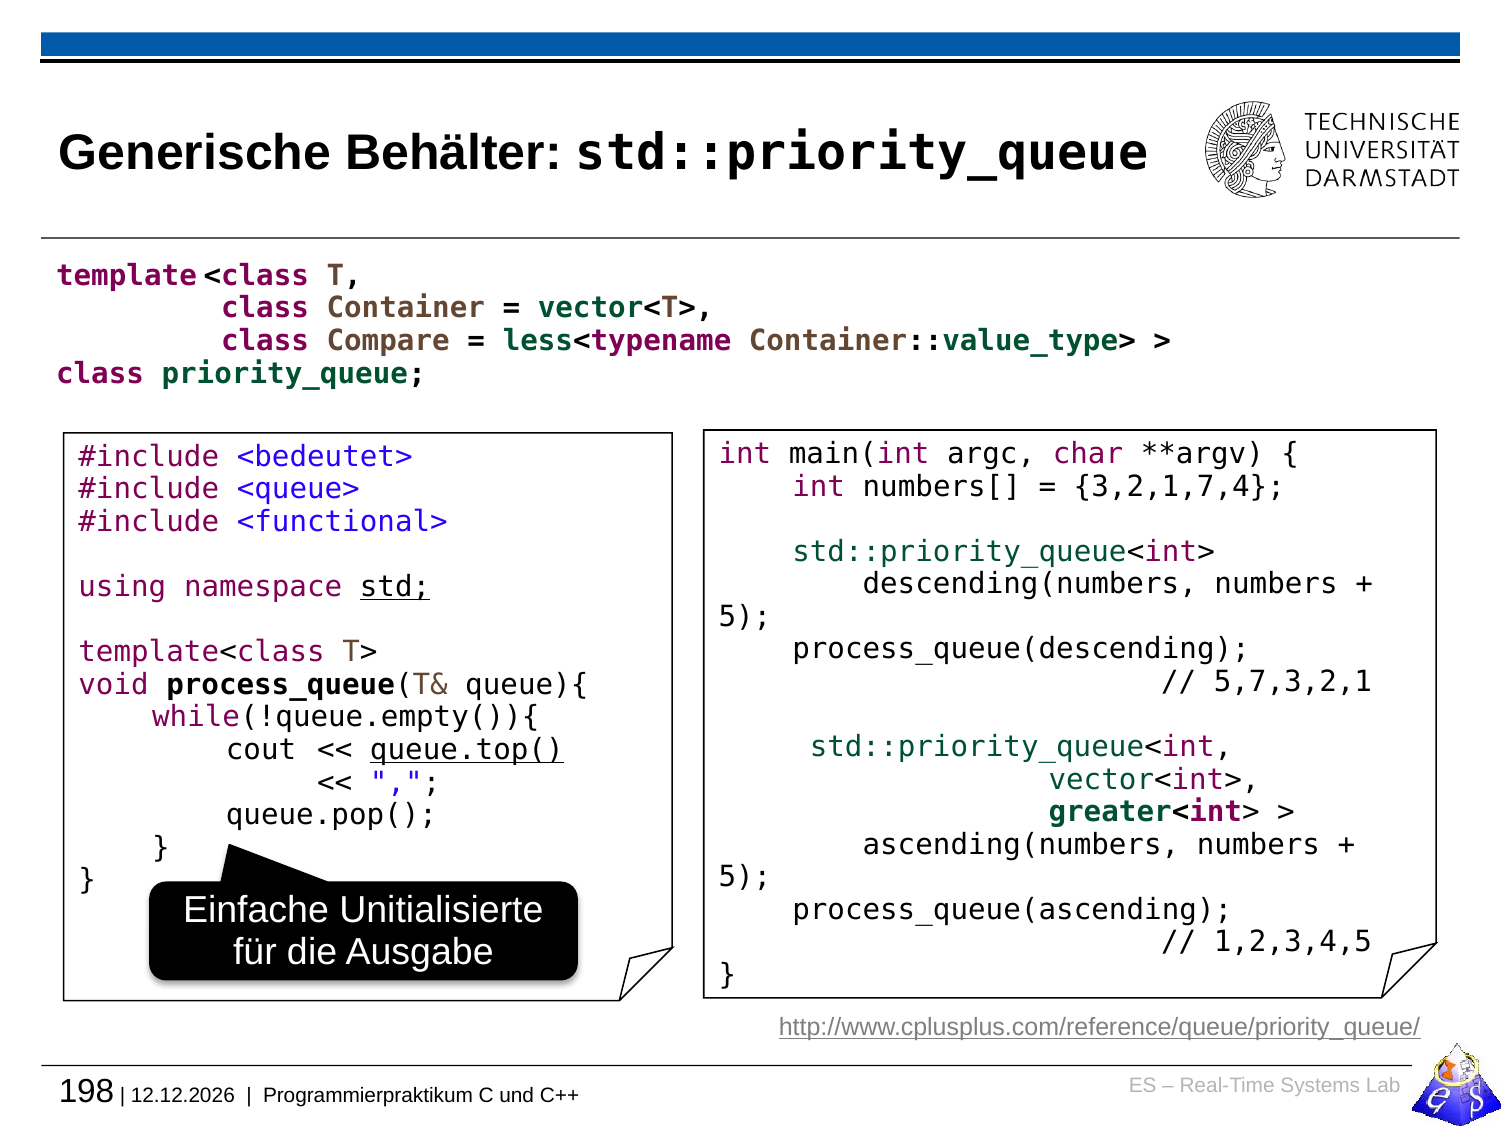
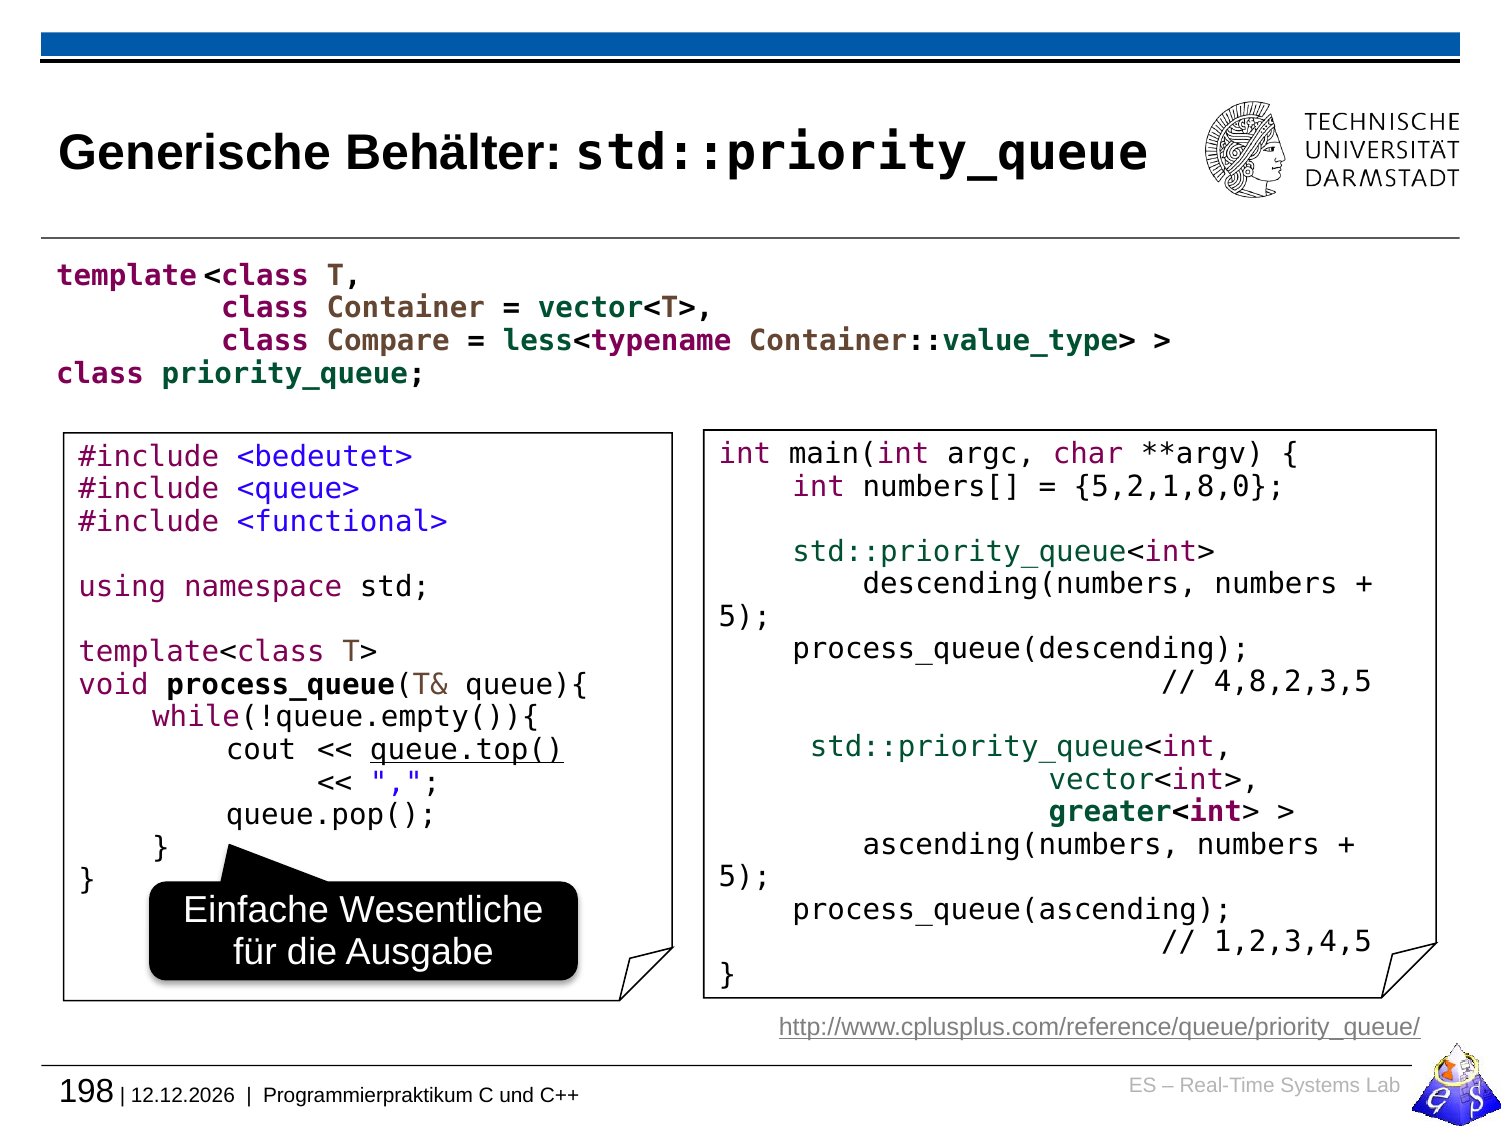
3,2,1,7,4: 3,2,1,7,4 -> 5,2,1,8,0
std underline: present -> none
5,7,3,2,1: 5,7,3,2,1 -> 4,8,2,3,5
Unitialisierte: Unitialisierte -> Wesentliche
